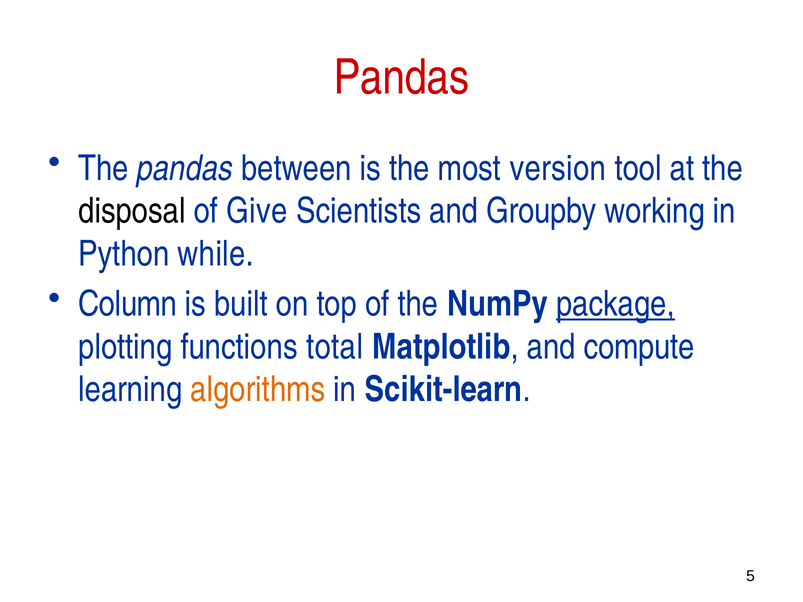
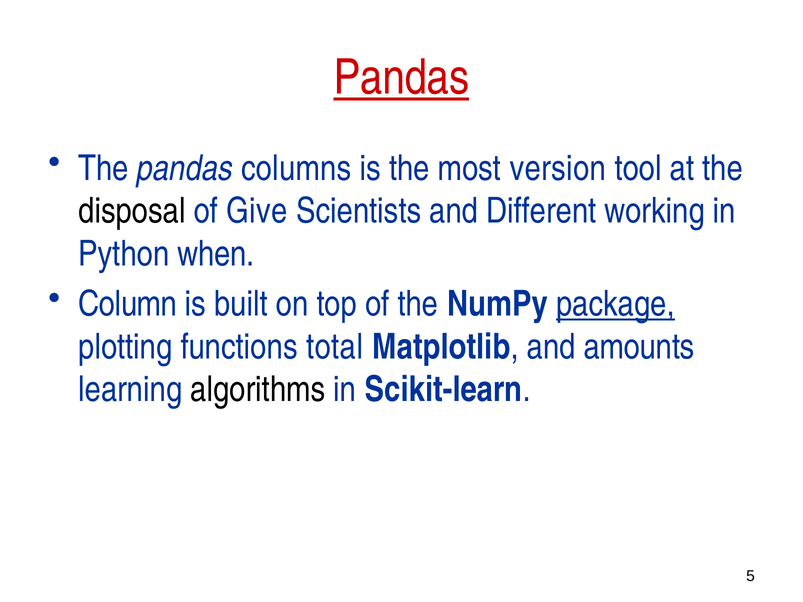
Pandas at (401, 78) underline: none -> present
between: between -> columns
Groupby: Groupby -> Different
while: while -> when
compute: compute -> amounts
algorithms colour: orange -> black
